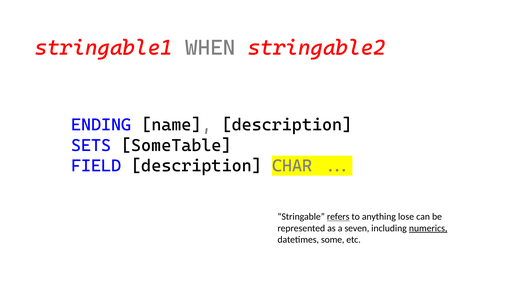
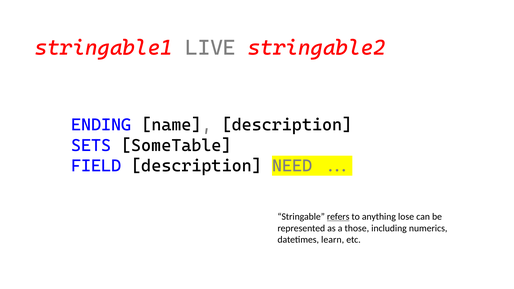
WHEN: WHEN -> LIVE
CHAR: CHAR -> NEED
seven: seven -> those
numerics underline: present -> none
some: some -> learn
